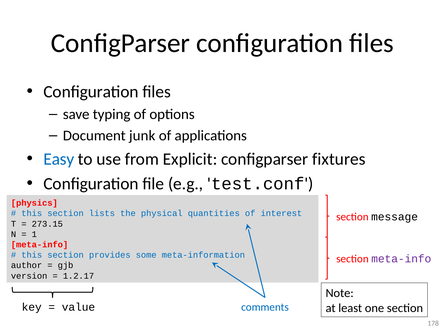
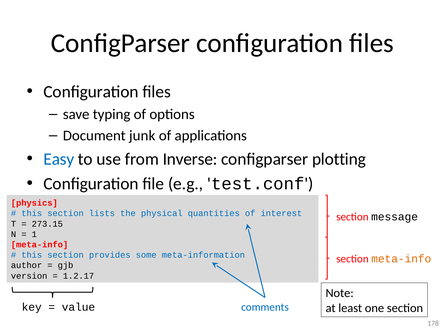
Explicit: Explicit -> Inverse
fixtures: fixtures -> plotting
meta-info at (401, 259) colour: purple -> orange
